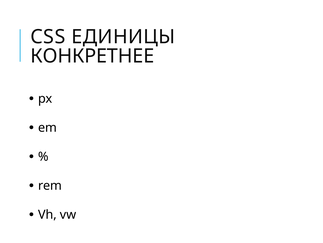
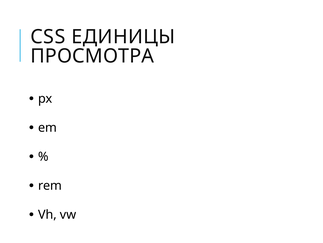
КОНКРЕТНЕЕ: КОНКРЕТНЕЕ -> ПРОСМОТРА
